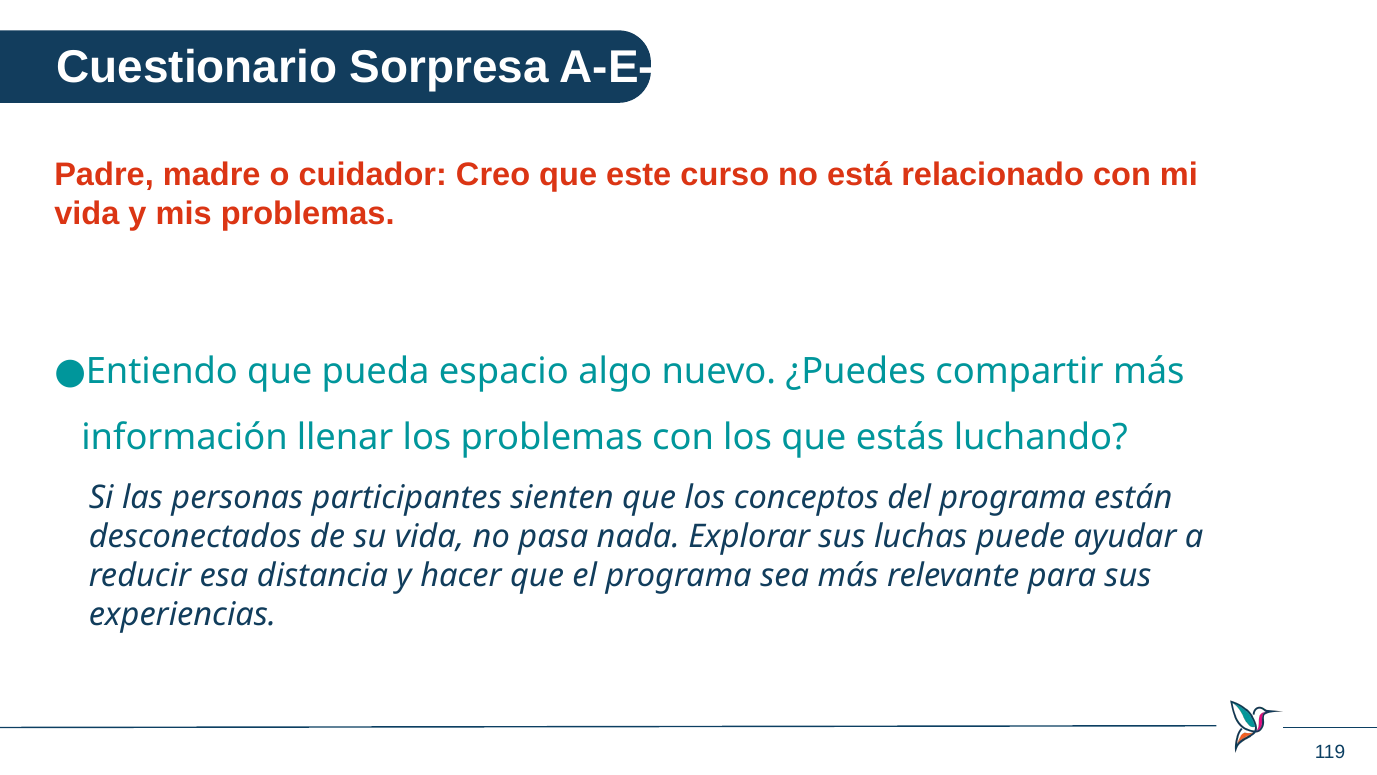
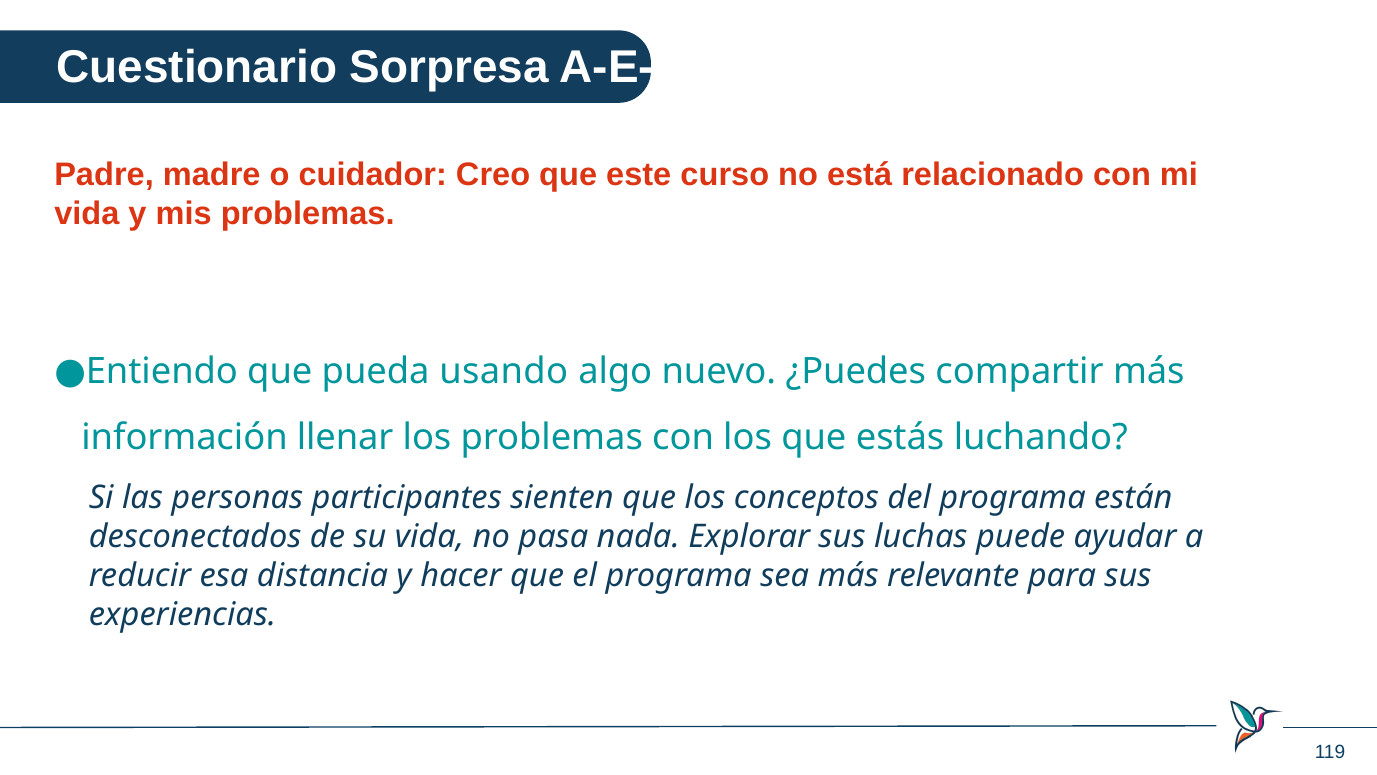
espacio: espacio -> usando
